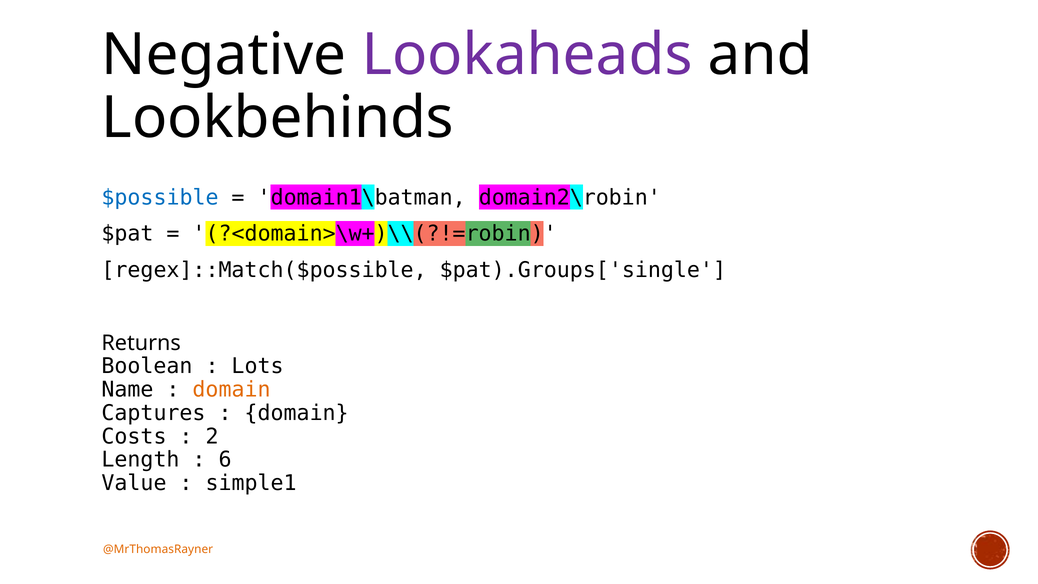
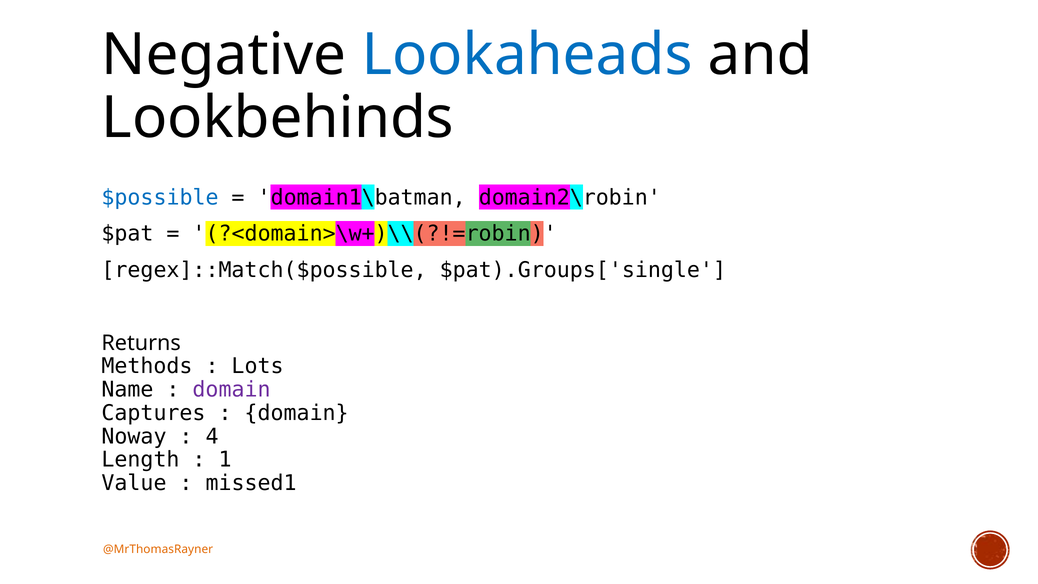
Lookaheads colour: purple -> blue
Boolean: Boolean -> Methods
domain at (232, 390) colour: orange -> purple
Costs: Costs -> Noway
2: 2 -> 4
6: 6 -> 1
simple1: simple1 -> missed1
